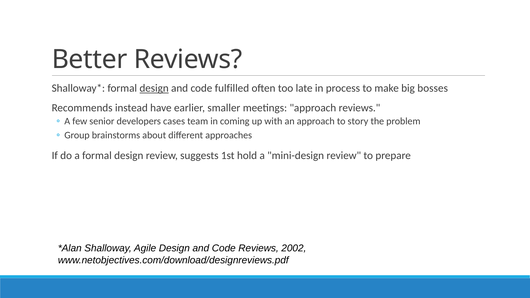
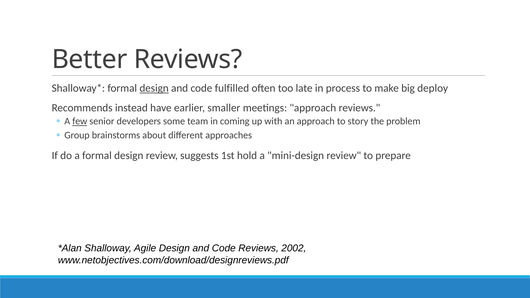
bosses: bosses -> deploy
few underline: none -> present
cases: cases -> some
